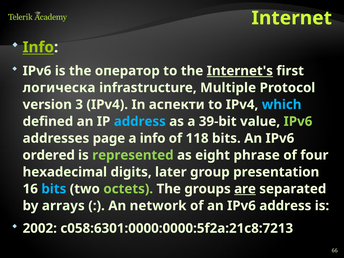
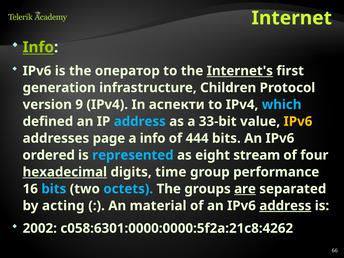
логическа: логическа -> generation
Multiple: Multiple -> Children
3: 3 -> 9
39-bit: 39-bit -> 33-bit
IPv6 at (298, 121) colour: light green -> yellow
118: 118 -> 444
represented colour: light green -> light blue
phrase: phrase -> stream
hexadecimal underline: none -> present
later: later -> time
presentation: presentation -> performance
octets colour: light green -> light blue
arrays: arrays -> acting
network: network -> material
address at (285, 206) underline: none -> present
c058:6301:0000:0000:5f2a:21c8:7213: c058:6301:0000:0000:5f2a:21c8:7213 -> c058:6301:0000:0000:5f2a:21c8:4262
